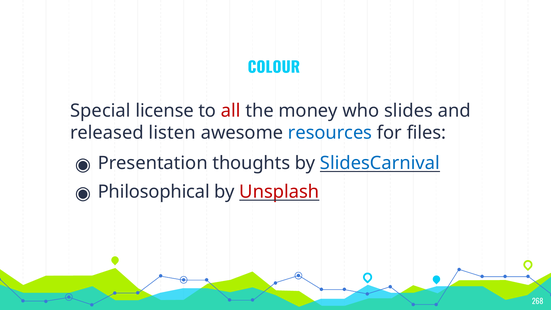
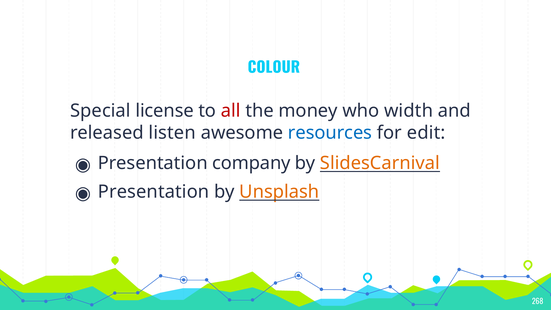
slides: slides -> width
files: files -> edit
thoughts: thoughts -> company
SlidesCarnival colour: blue -> orange
Philosophical at (154, 192): Philosophical -> Presentation
Unsplash colour: red -> orange
